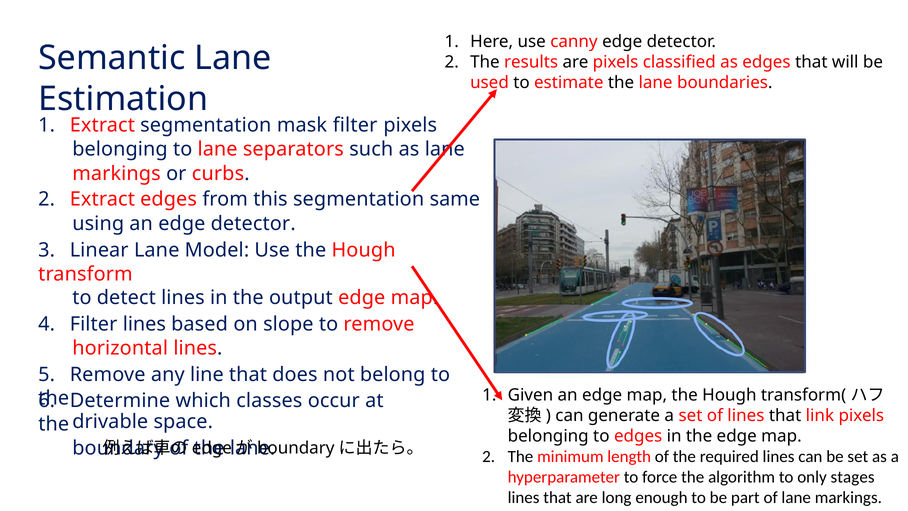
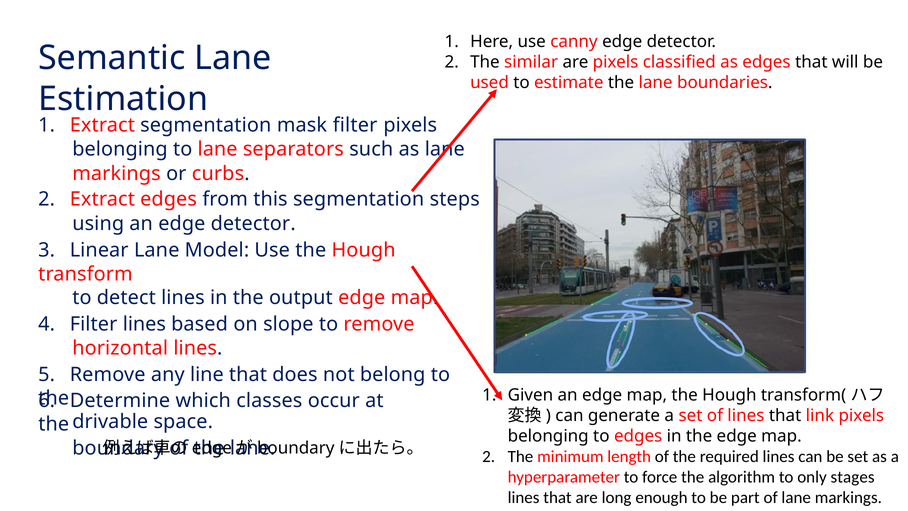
results: results -> similar
same: same -> steps
